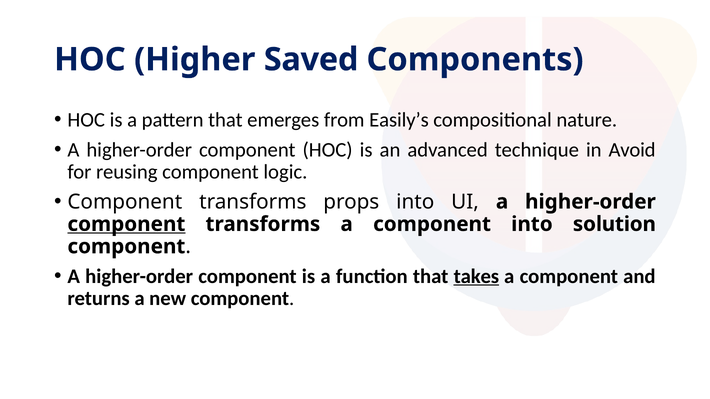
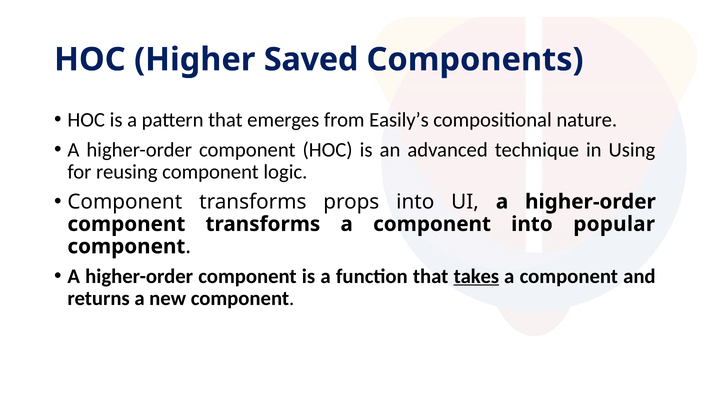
Avoid: Avoid -> Using
component at (126, 224) underline: present -> none
solution: solution -> popular
